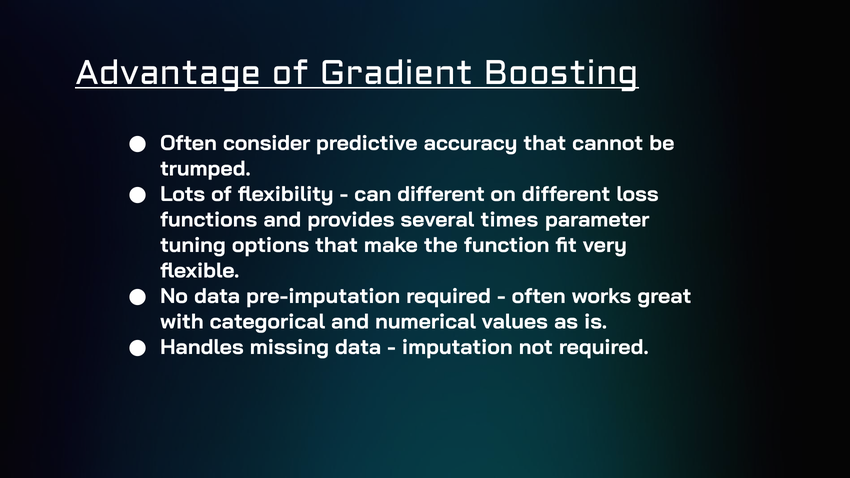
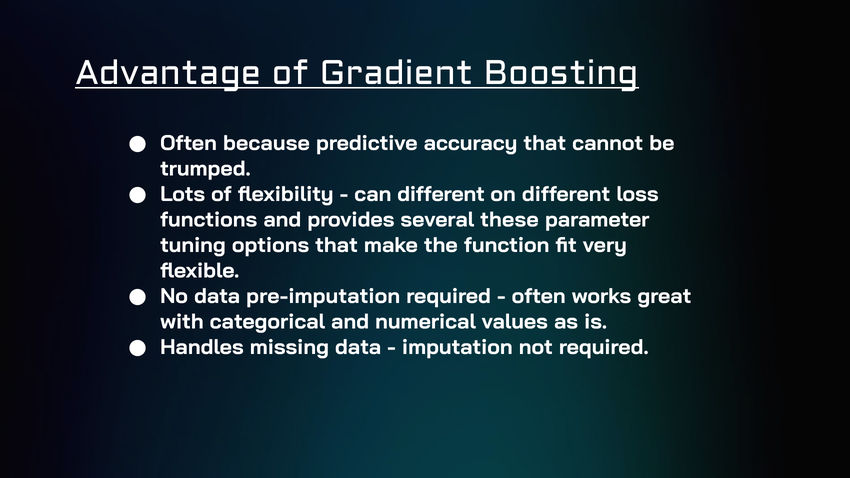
consider: consider -> because
times: times -> these
